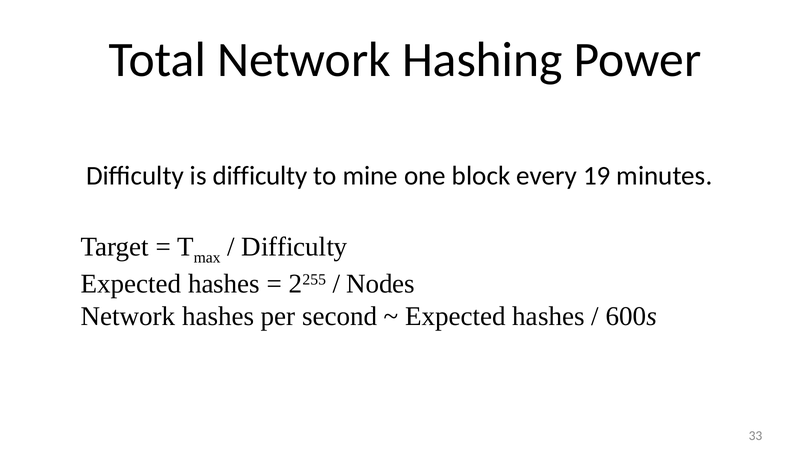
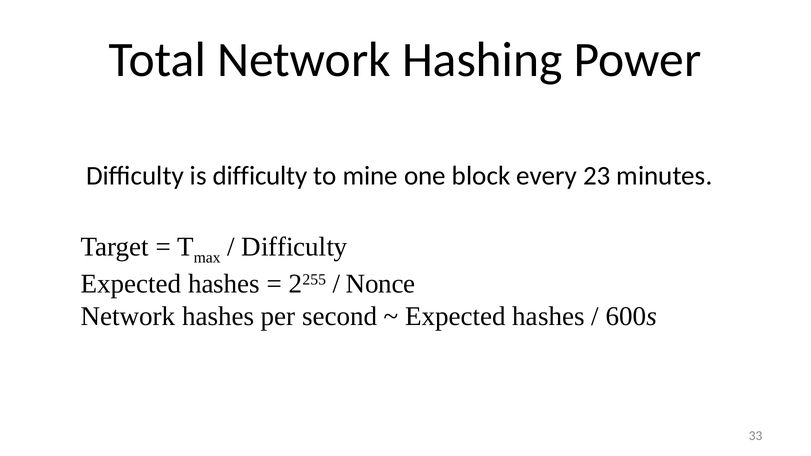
19: 19 -> 23
Nodes: Nodes -> Nonce
